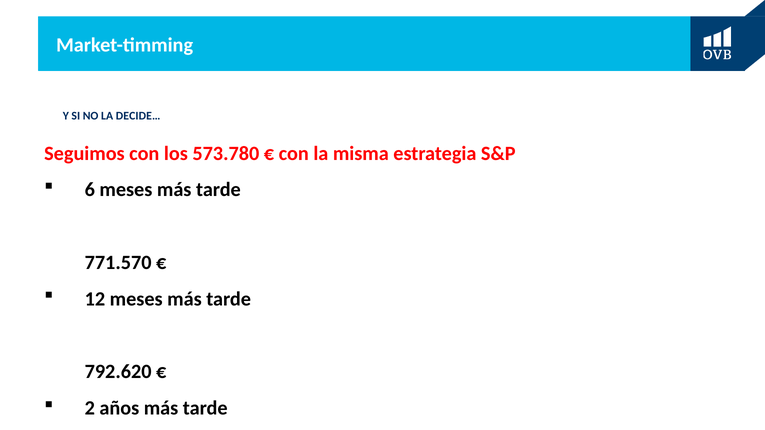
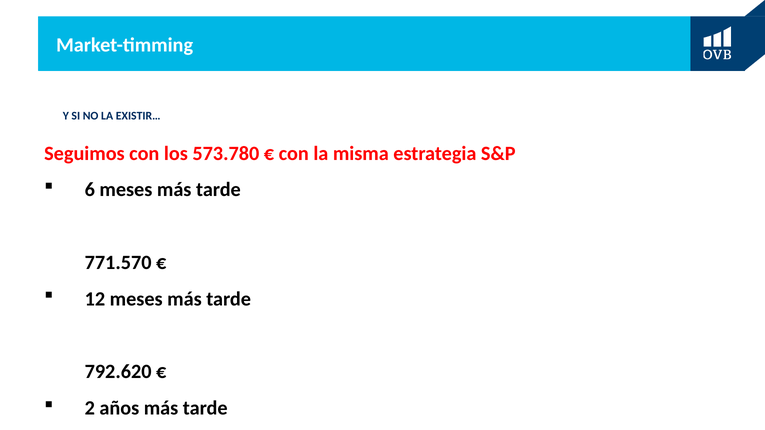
DECIDE…: DECIDE… -> EXISTIR…
